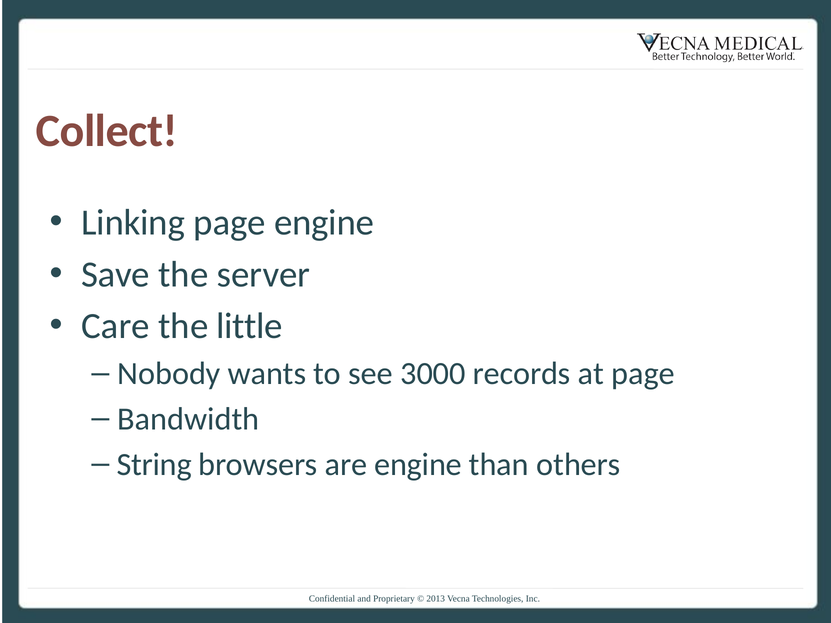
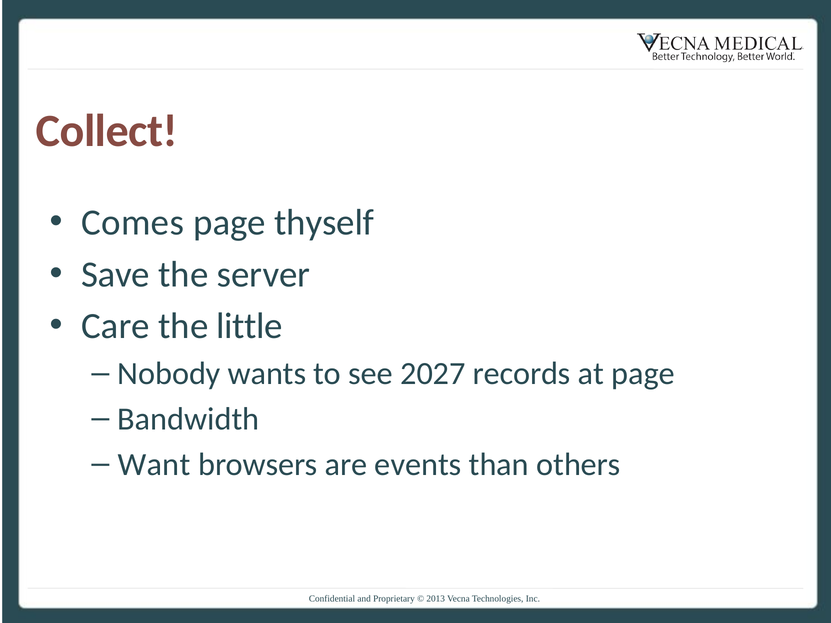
Linking: Linking -> Comes
page engine: engine -> thyself
3000: 3000 -> 2027
String: String -> Want
are engine: engine -> events
